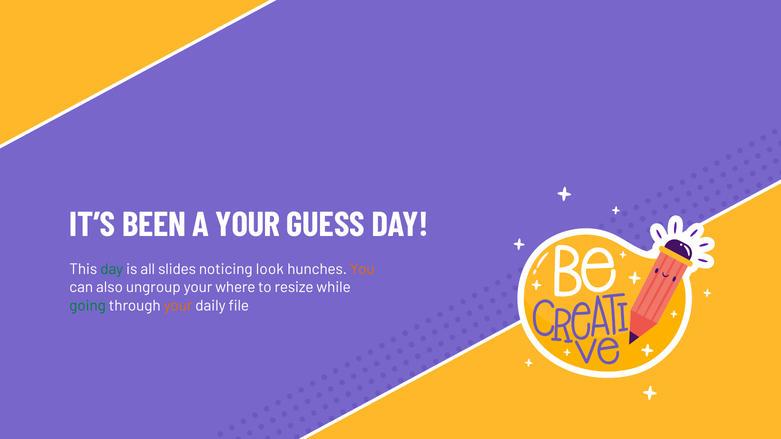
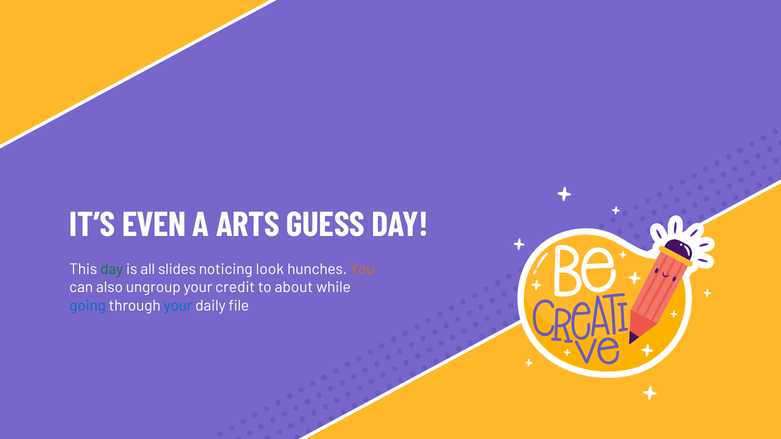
BEEN: BEEN -> EVEN
A YOUR: YOUR -> ARTS
where: where -> credit
resize: resize -> about
going colour: green -> blue
your at (178, 306) colour: orange -> blue
